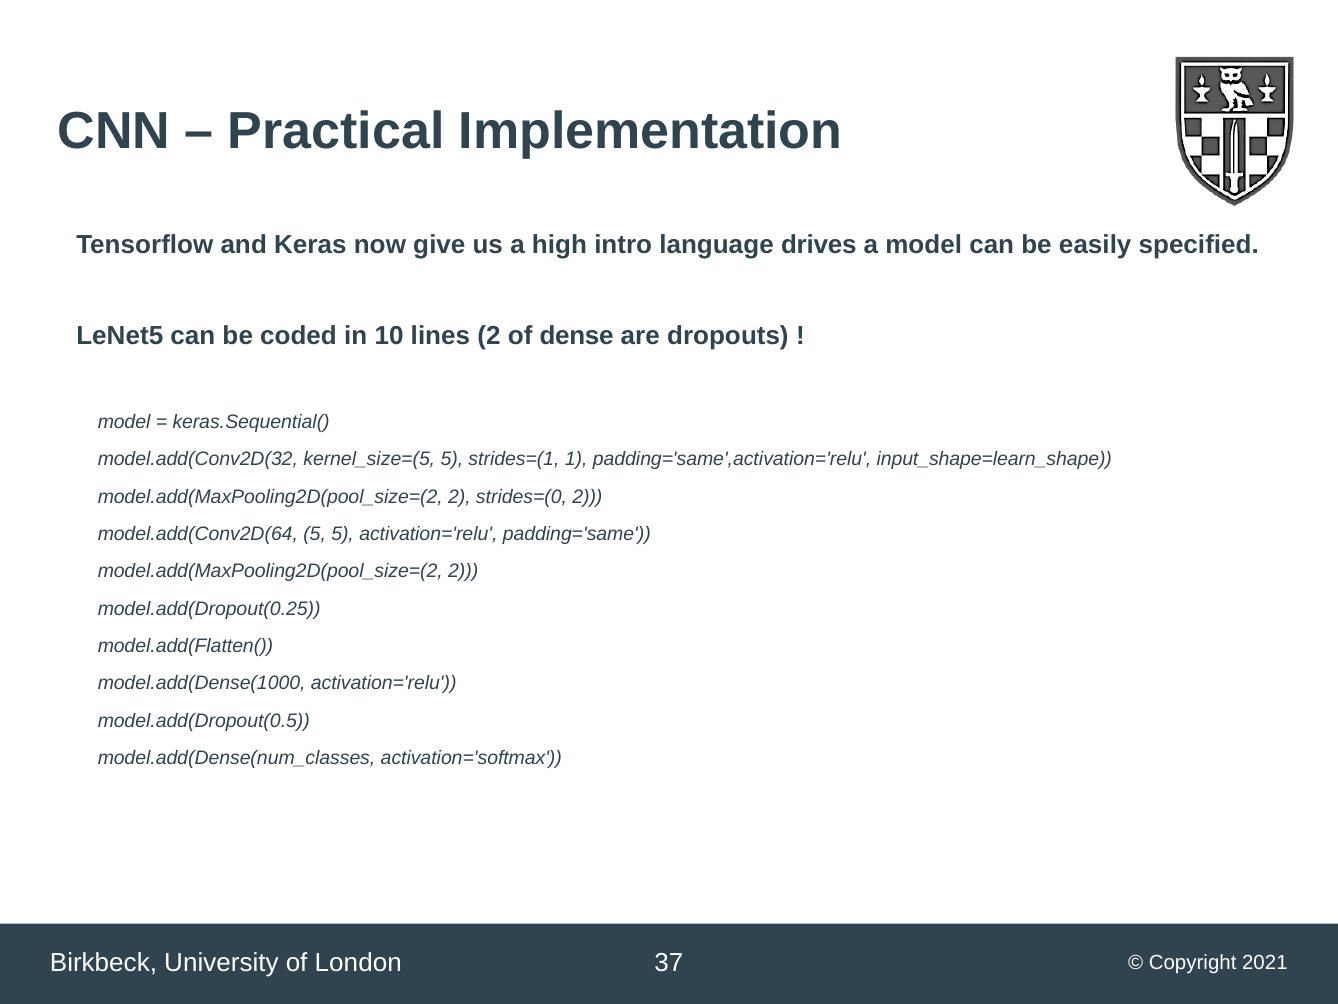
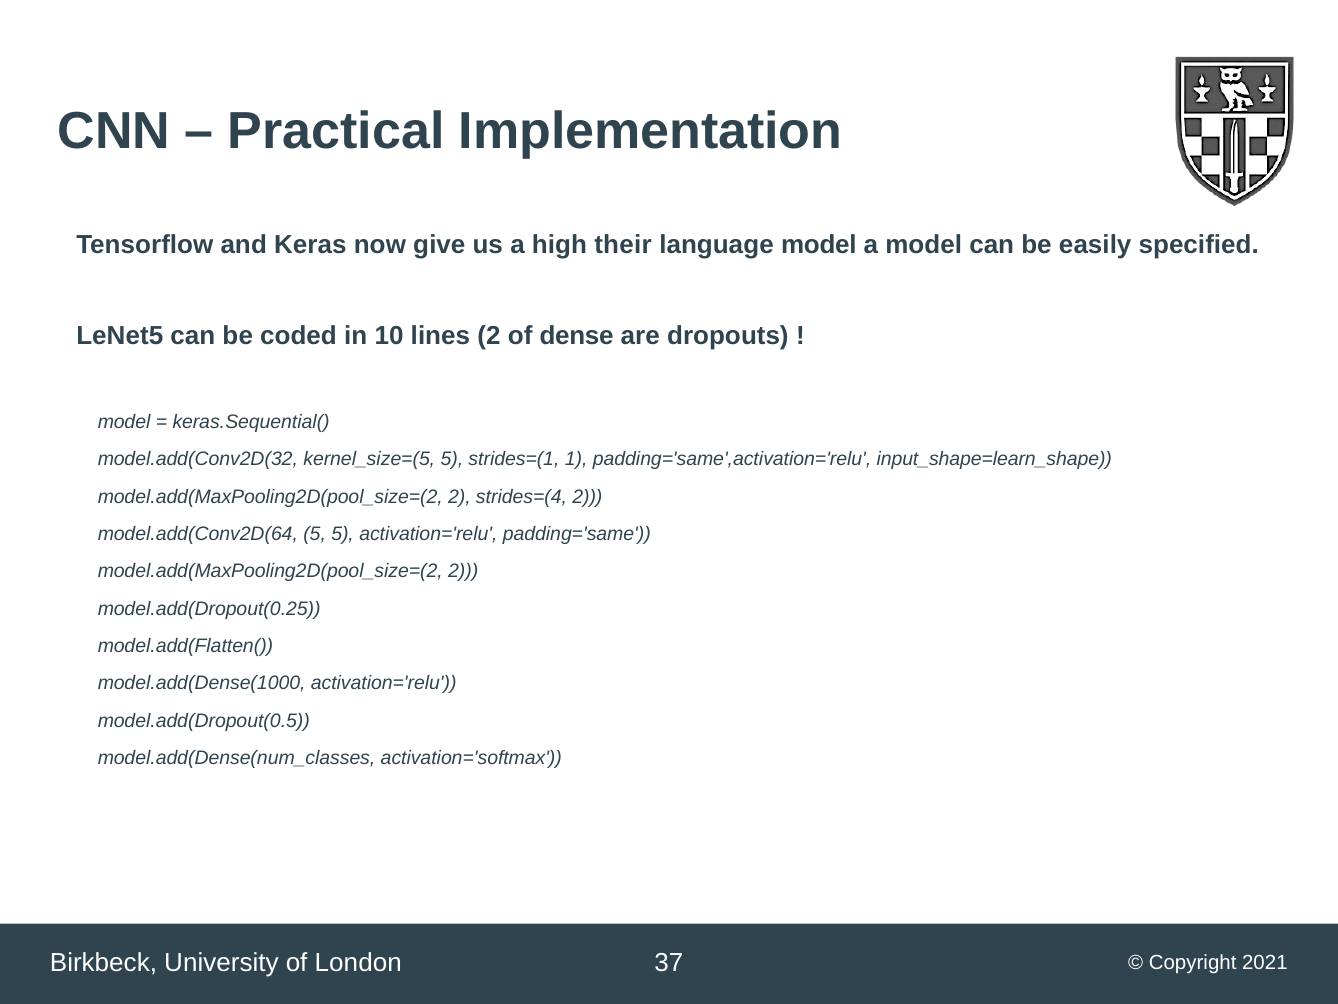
intro: intro -> their
language drives: drives -> model
strides=(0: strides=(0 -> strides=(4
